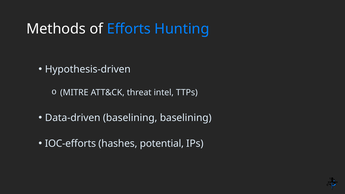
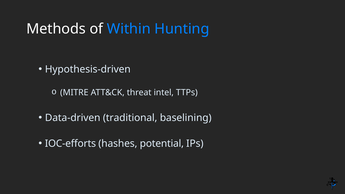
Efforts: Efforts -> Within
Data-driven baselining: baselining -> traditional
